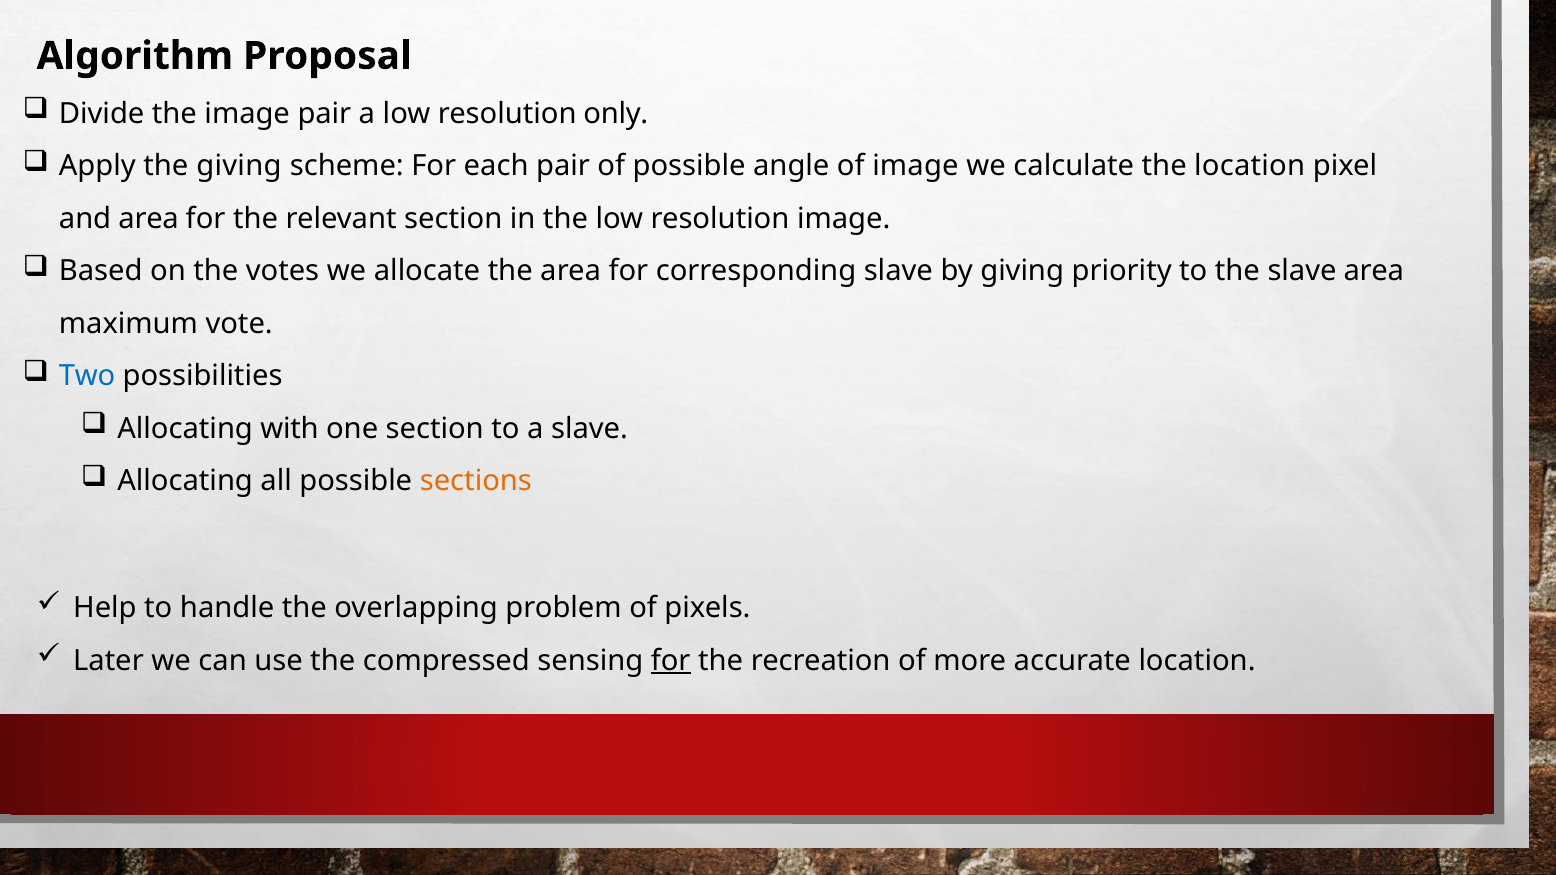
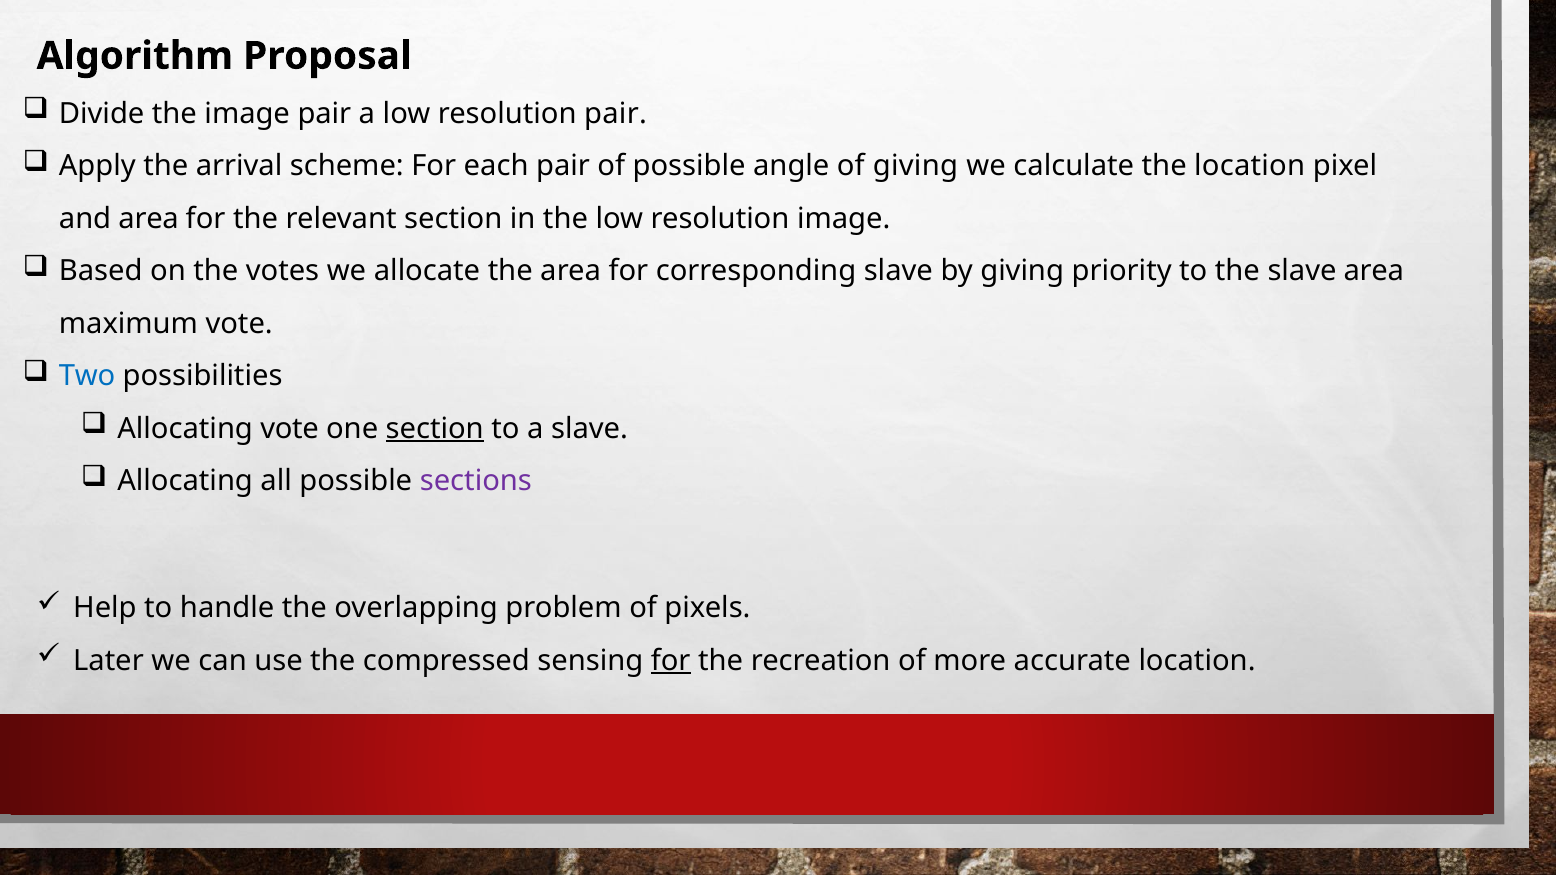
resolution only: only -> pair
the giving: giving -> arrival
of image: image -> giving
Allocating with: with -> vote
section at (435, 429) underline: none -> present
sections colour: orange -> purple
